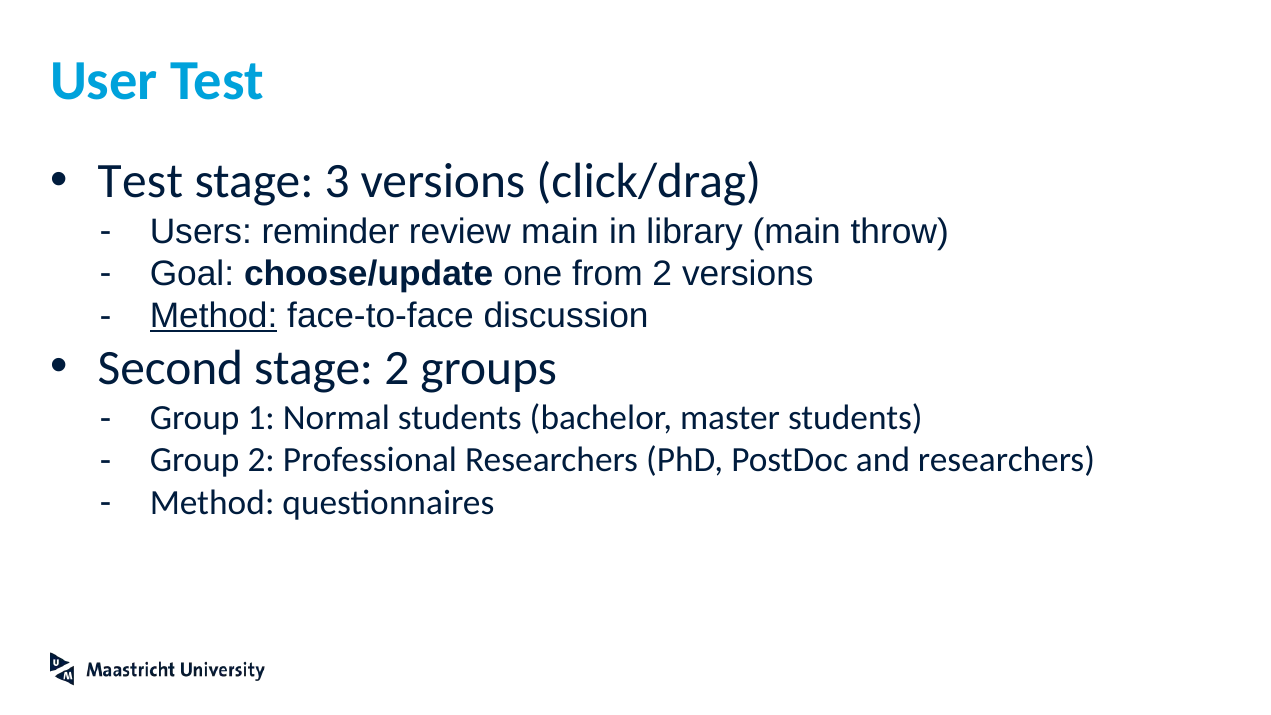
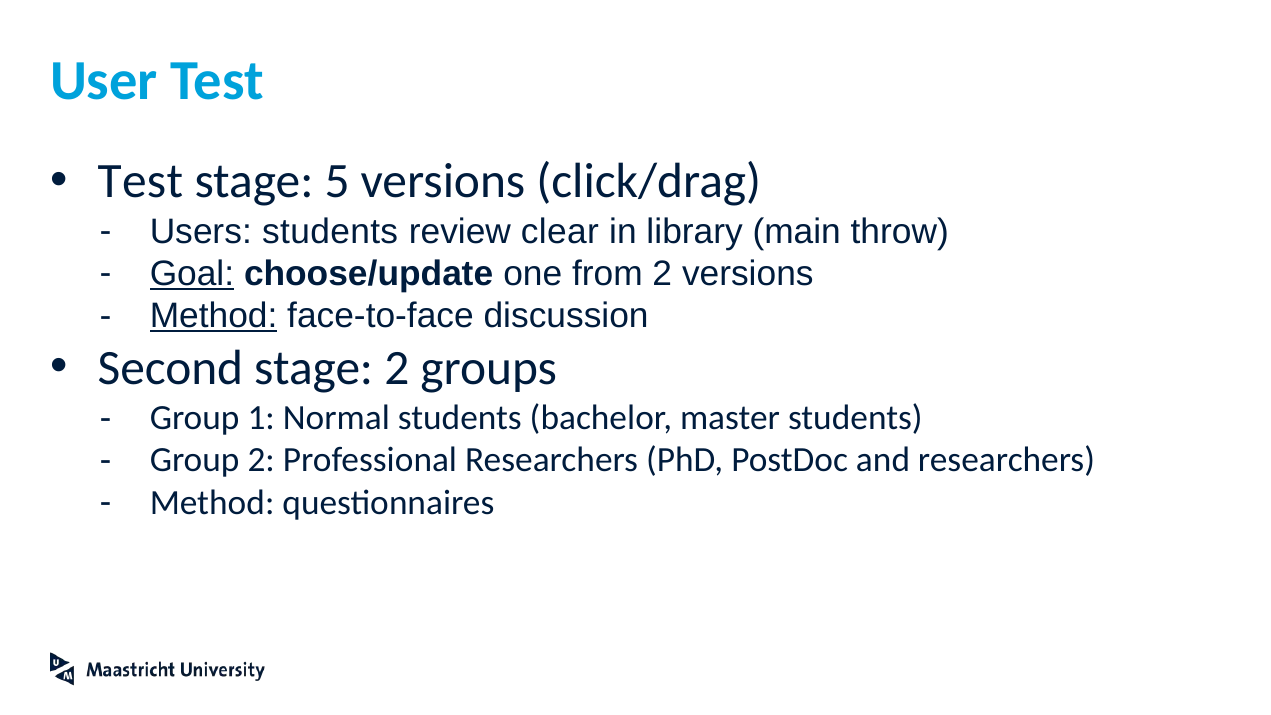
3: 3 -> 5
Users reminder: reminder -> students
review main: main -> clear
Goal underline: none -> present
